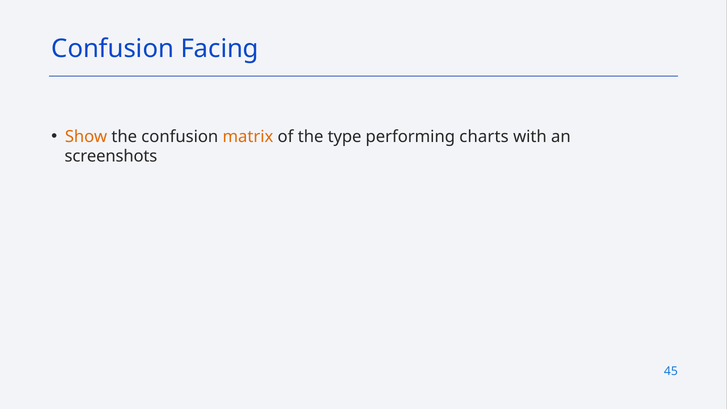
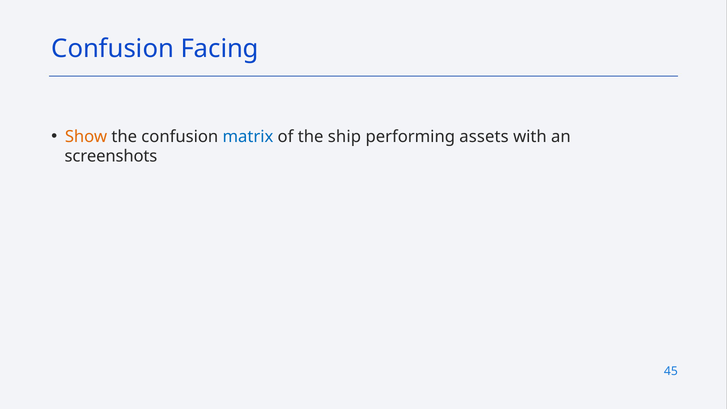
matrix colour: orange -> blue
type: type -> ship
charts: charts -> assets
